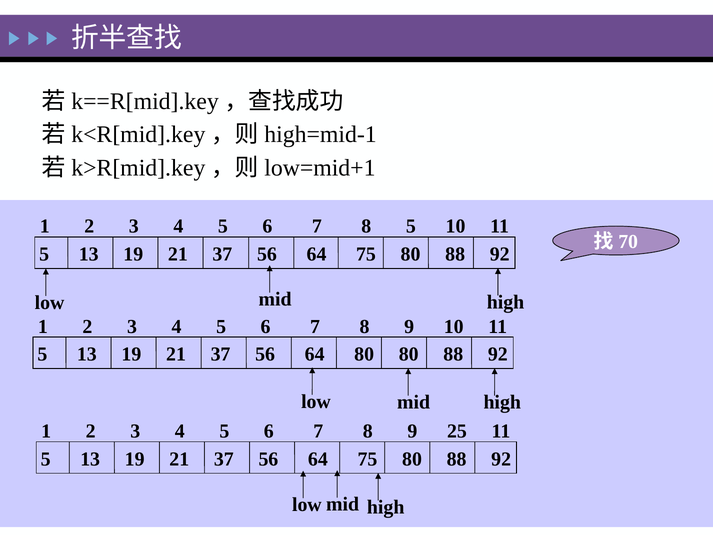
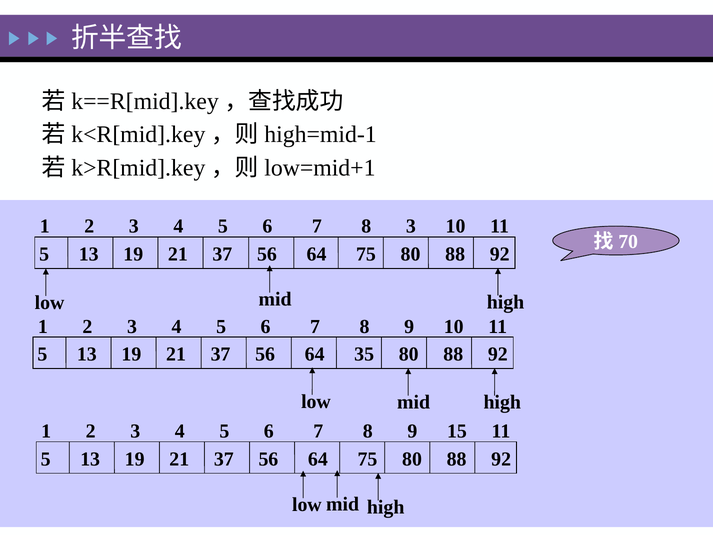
8 5: 5 -> 3
64 80: 80 -> 35
25: 25 -> 15
